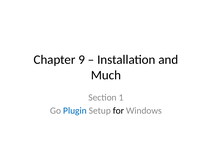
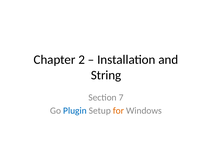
9: 9 -> 2
Much: Much -> String
1: 1 -> 7
for colour: black -> orange
